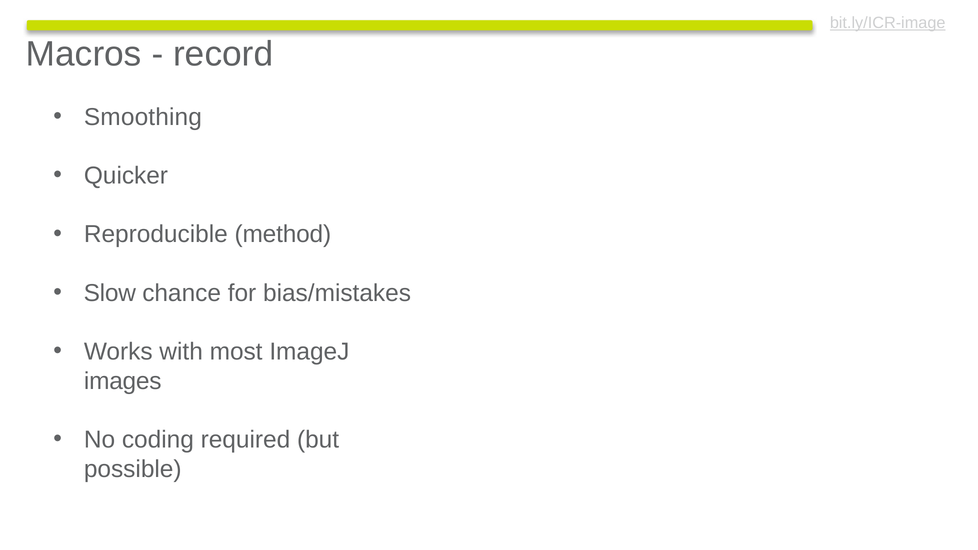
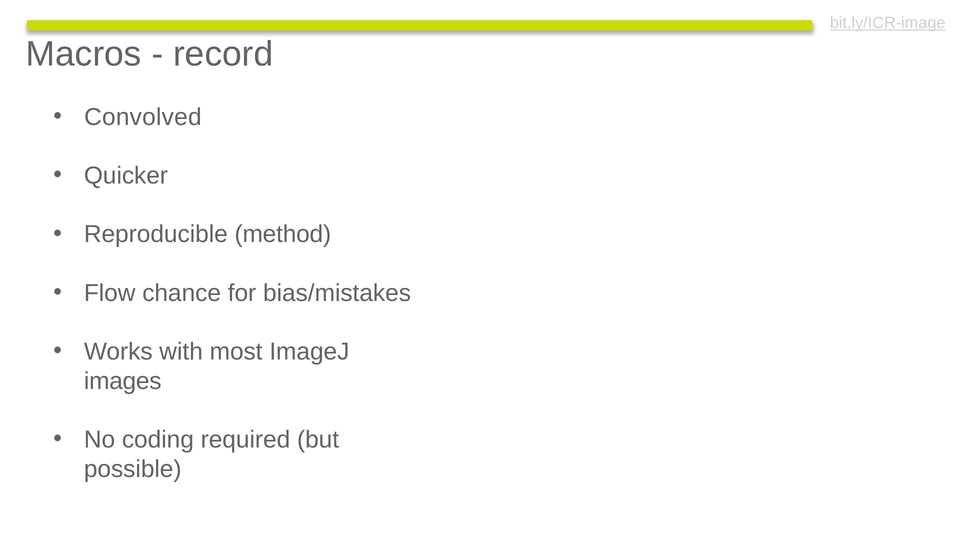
Smoothing: Smoothing -> Convolved
Slow: Slow -> Flow
